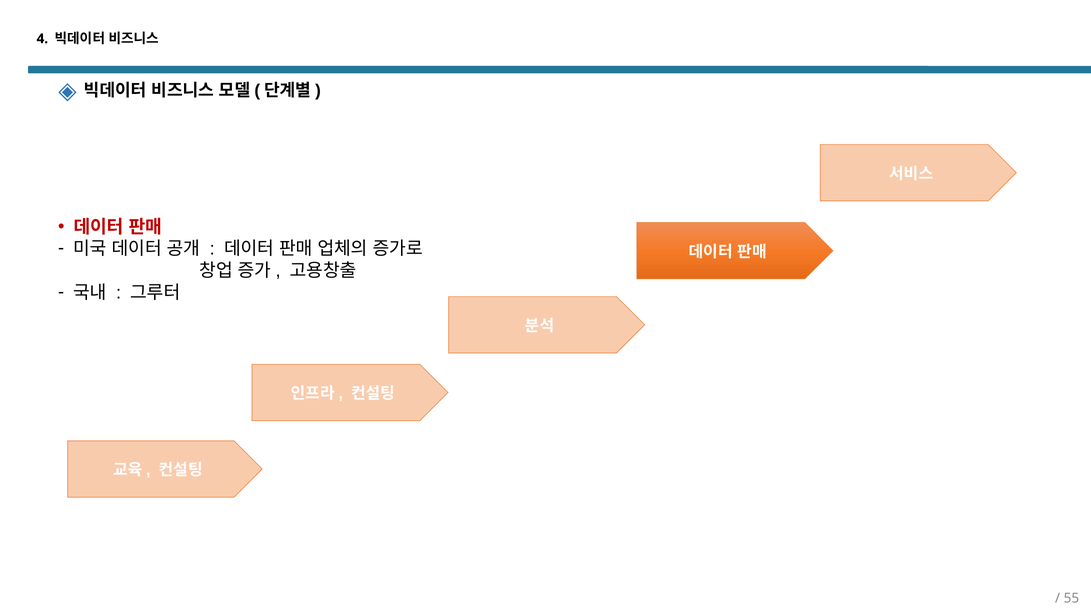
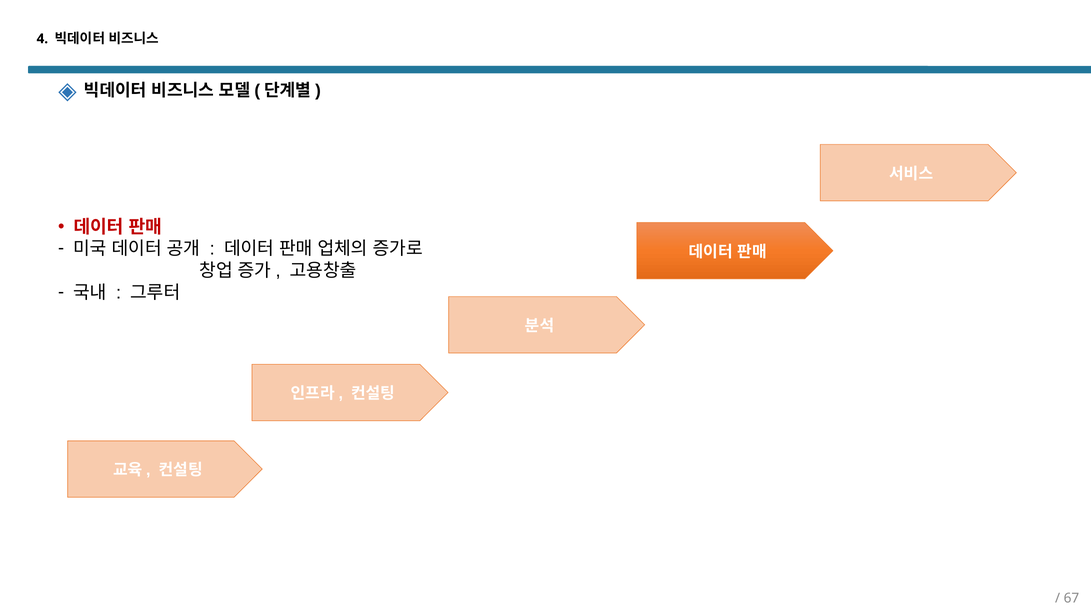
55: 55 -> 67
